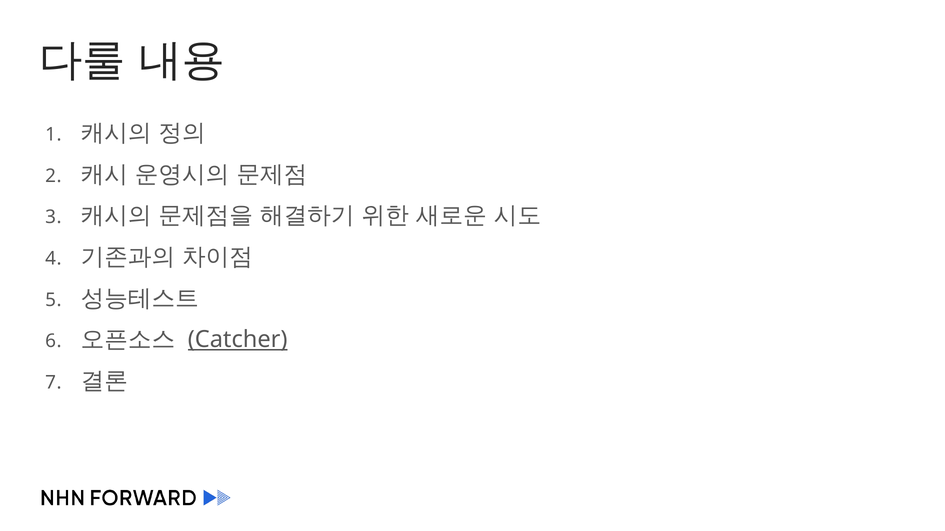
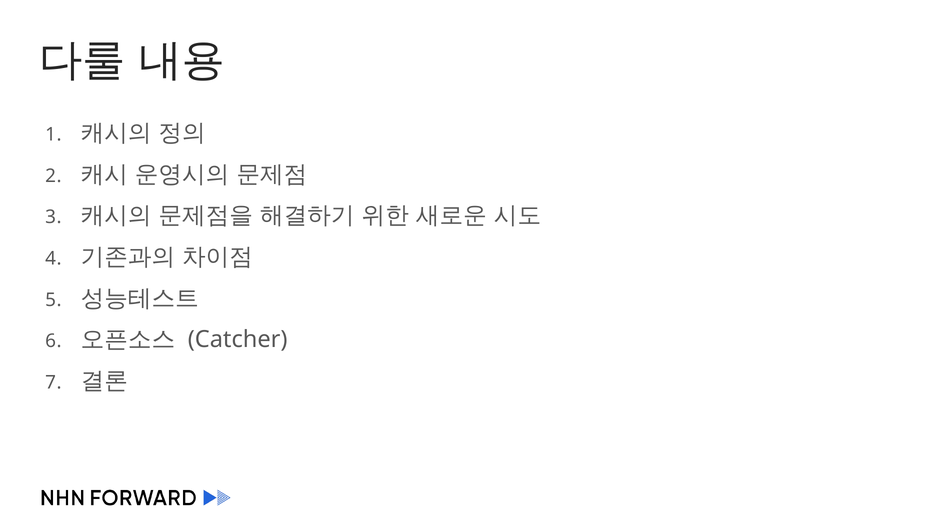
Catcher underline: present -> none
